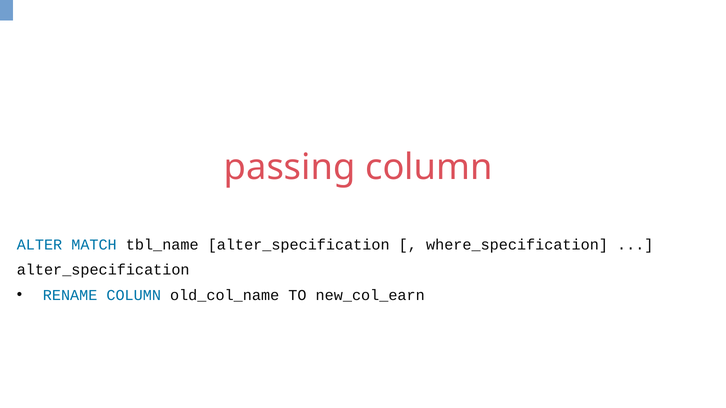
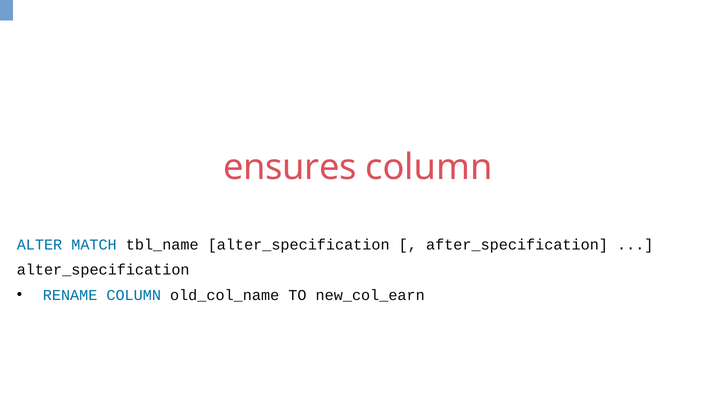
passing: passing -> ensures
where_specification: where_specification -> after_specification
